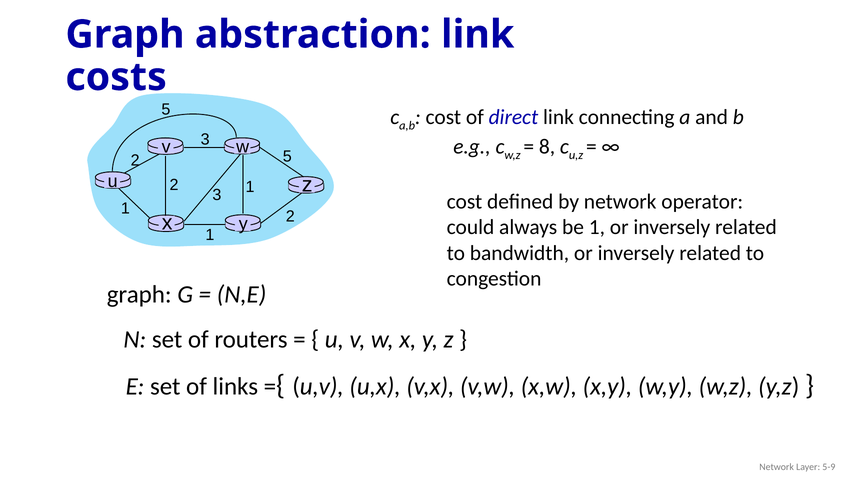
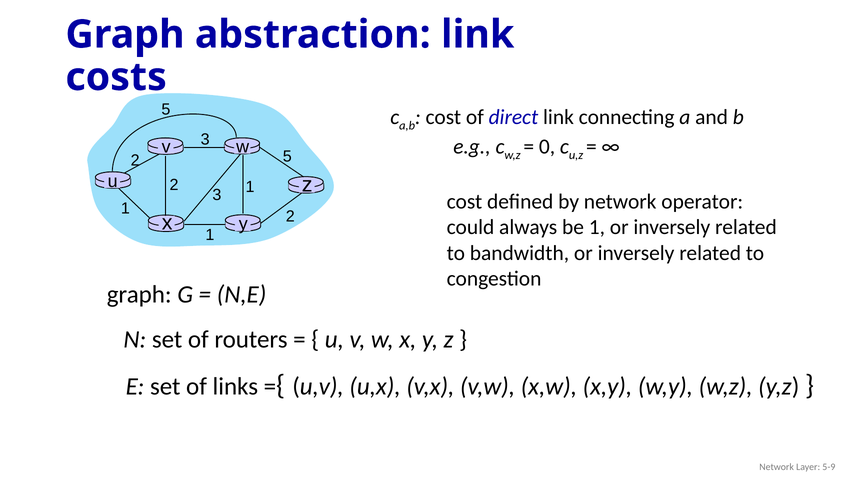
8: 8 -> 0
